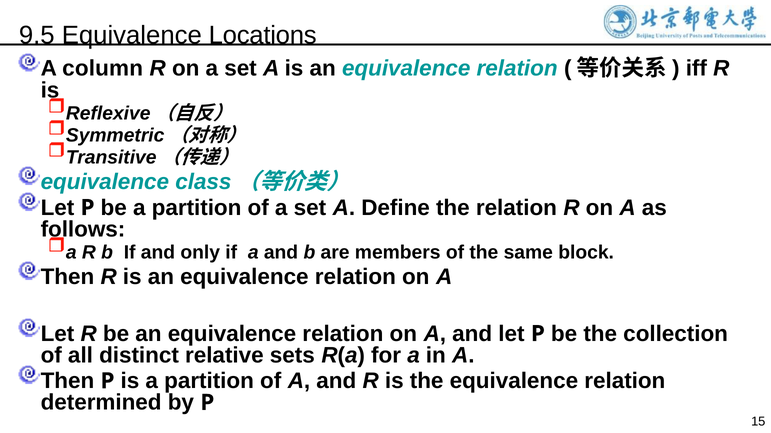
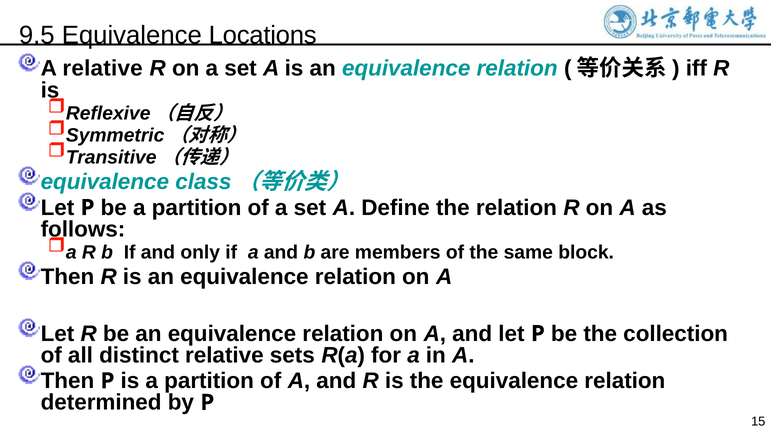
A column: column -> relative
